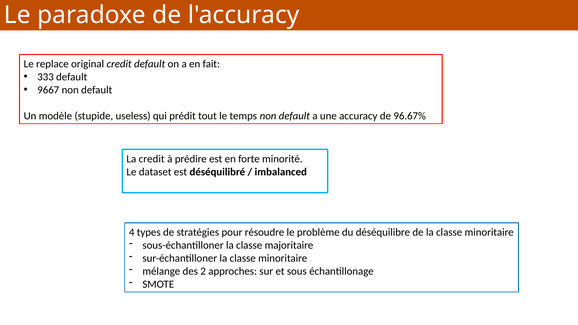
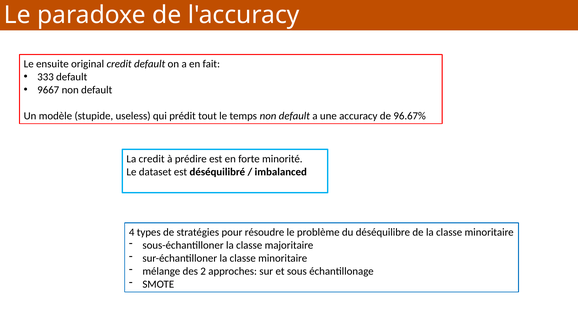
replace: replace -> ensuite
